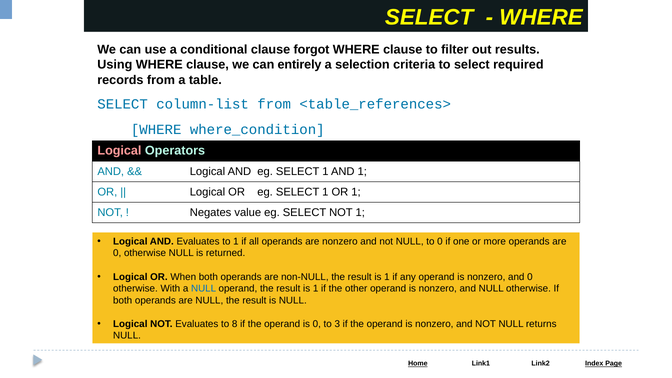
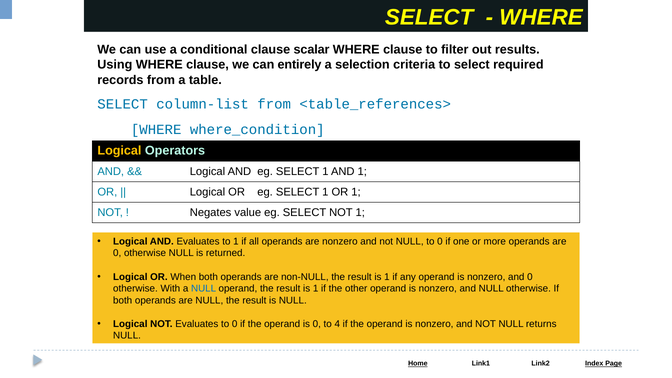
forgot: forgot -> scalar
Logical at (119, 151) colour: pink -> yellow
Evaluates to 8: 8 -> 0
3: 3 -> 4
